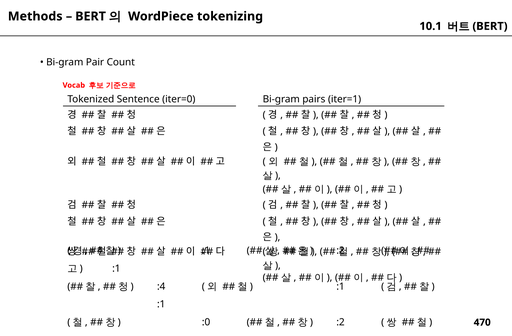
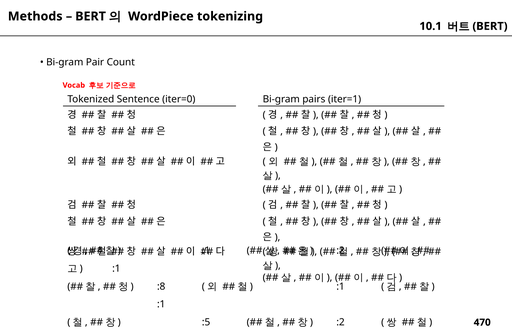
:4 at (161, 287): :4 -> :8
:0: :0 -> :5
